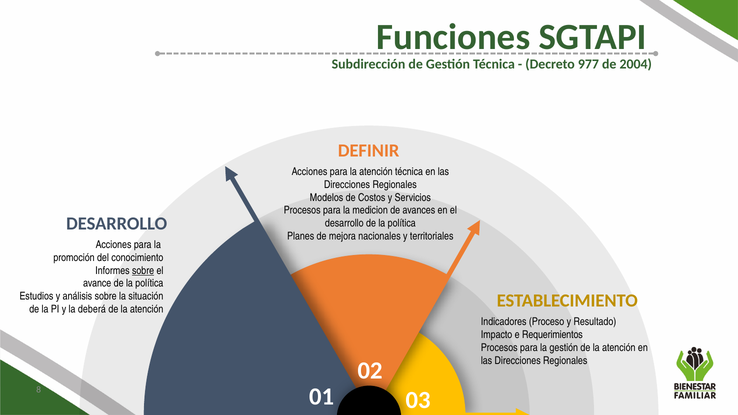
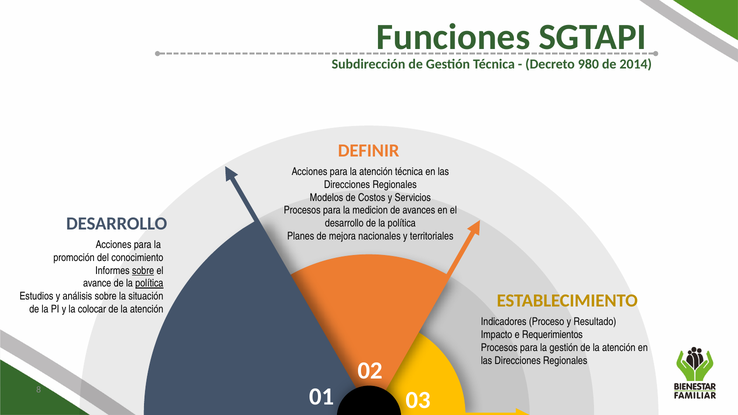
977: 977 -> 980
2004: 2004 -> 2014
política at (149, 283) underline: none -> present
deberá: deberá -> colocar
